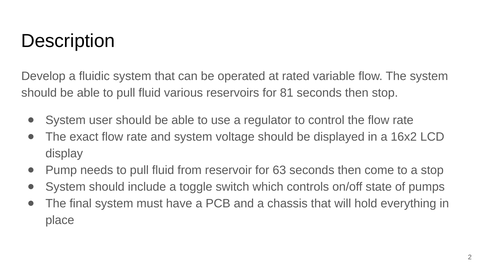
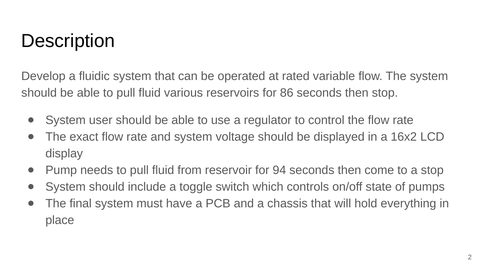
81: 81 -> 86
63: 63 -> 94
